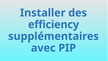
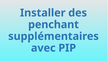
efficiency: efficiency -> penchant
